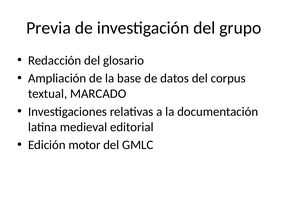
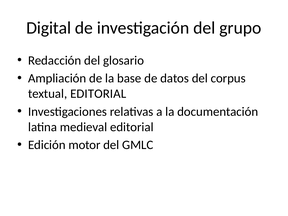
Previa: Previa -> Digital
textual MARCADO: MARCADO -> EDITORIAL
